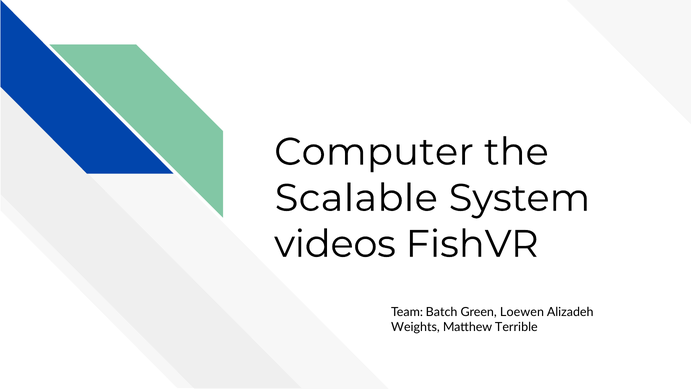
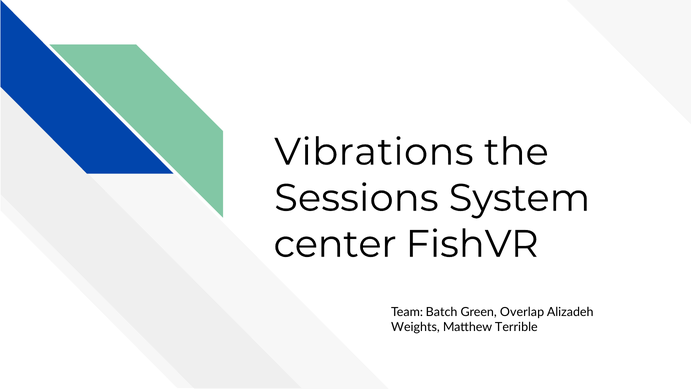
Computer: Computer -> Vibrations
Scalable: Scalable -> Sessions
videos: videos -> center
Loewen: Loewen -> Overlap
